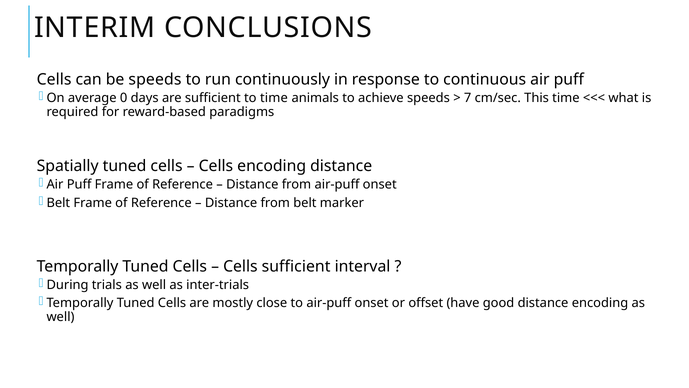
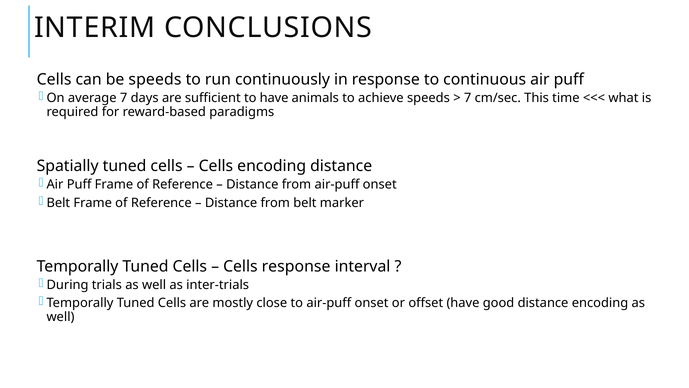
average 0: 0 -> 7
to time: time -> have
Cells sufficient: sufficient -> response
